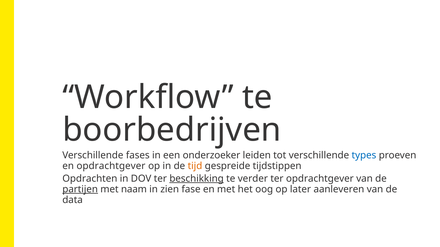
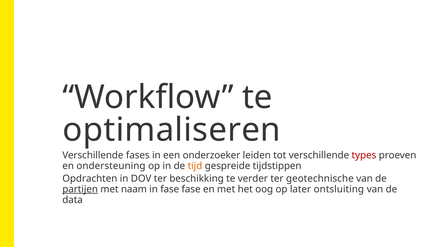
boorbedrijven: boorbedrijven -> optimaliseren
types colour: blue -> red
en opdrachtgever: opdrachtgever -> ondersteuning
beschikking underline: present -> none
ter opdrachtgever: opdrachtgever -> geotechnische
in zien: zien -> fase
aanleveren: aanleveren -> ontsluiting
